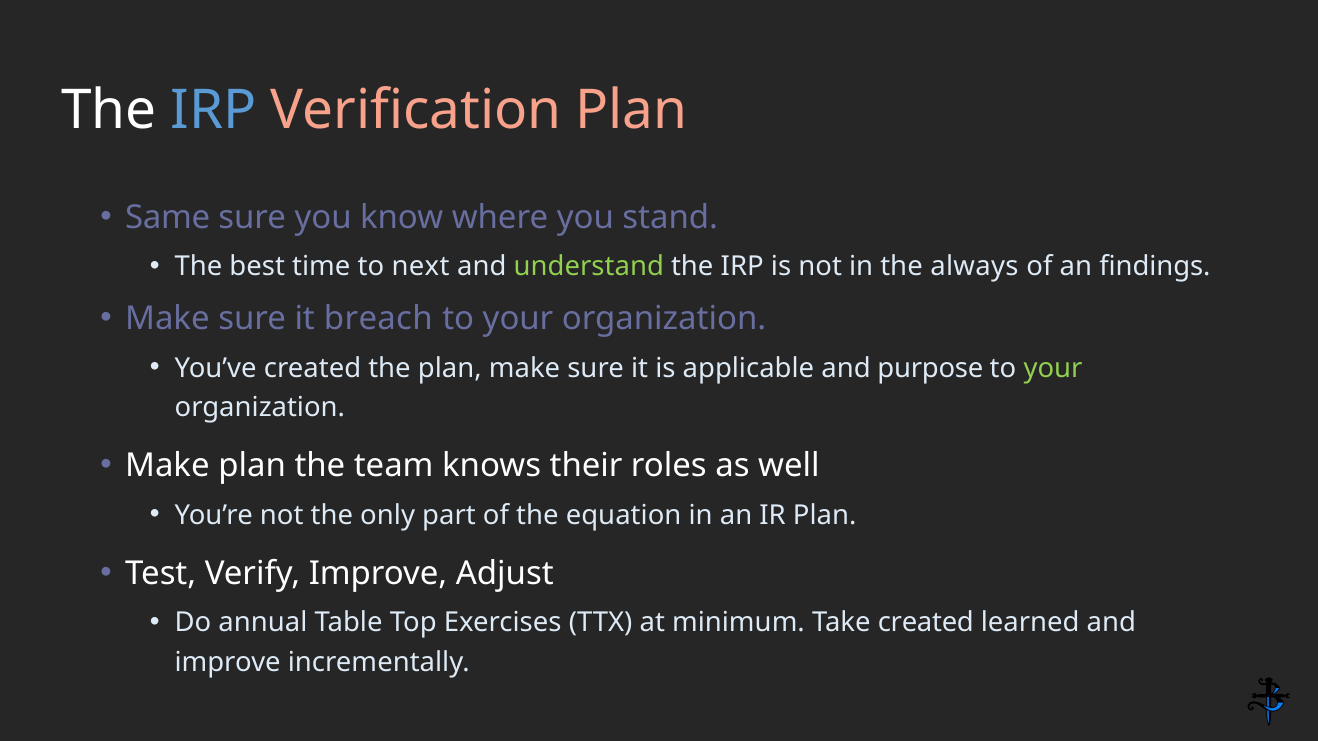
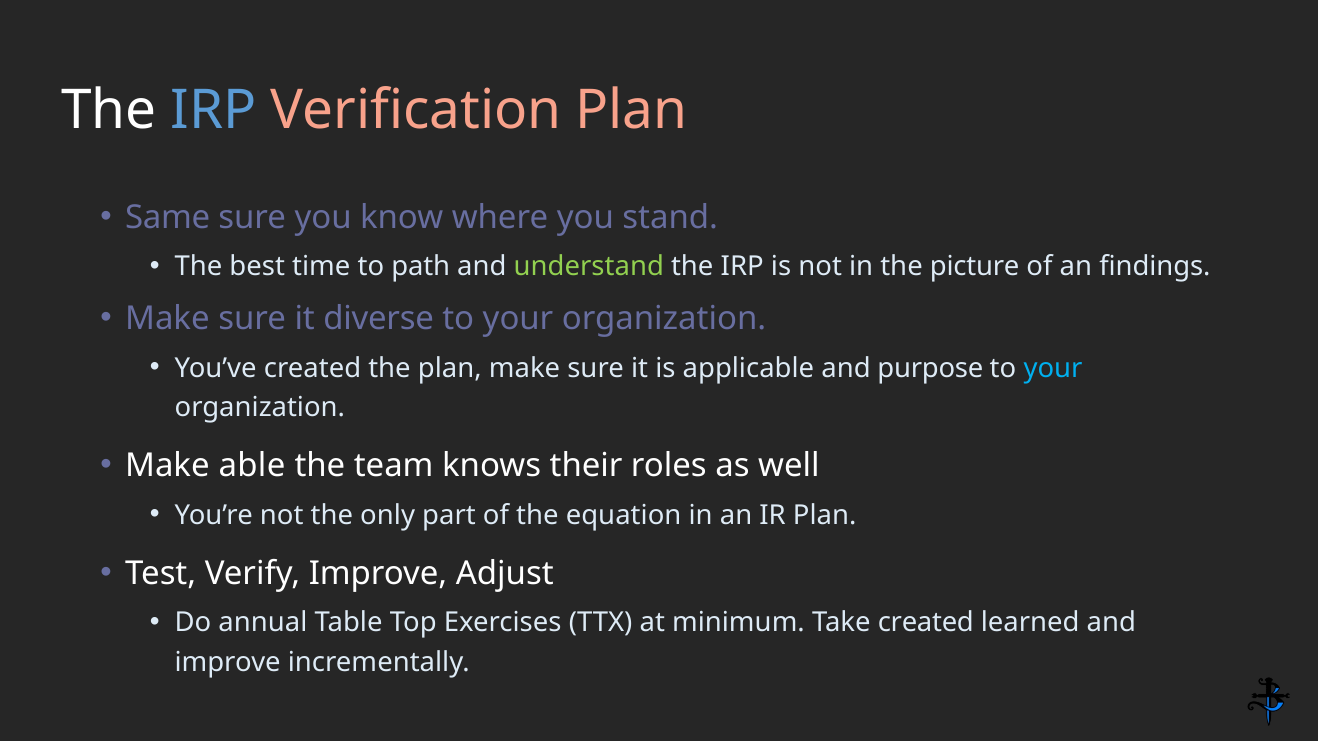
next: next -> path
always: always -> picture
breach: breach -> diverse
your at (1053, 368) colour: light green -> light blue
Make plan: plan -> able
